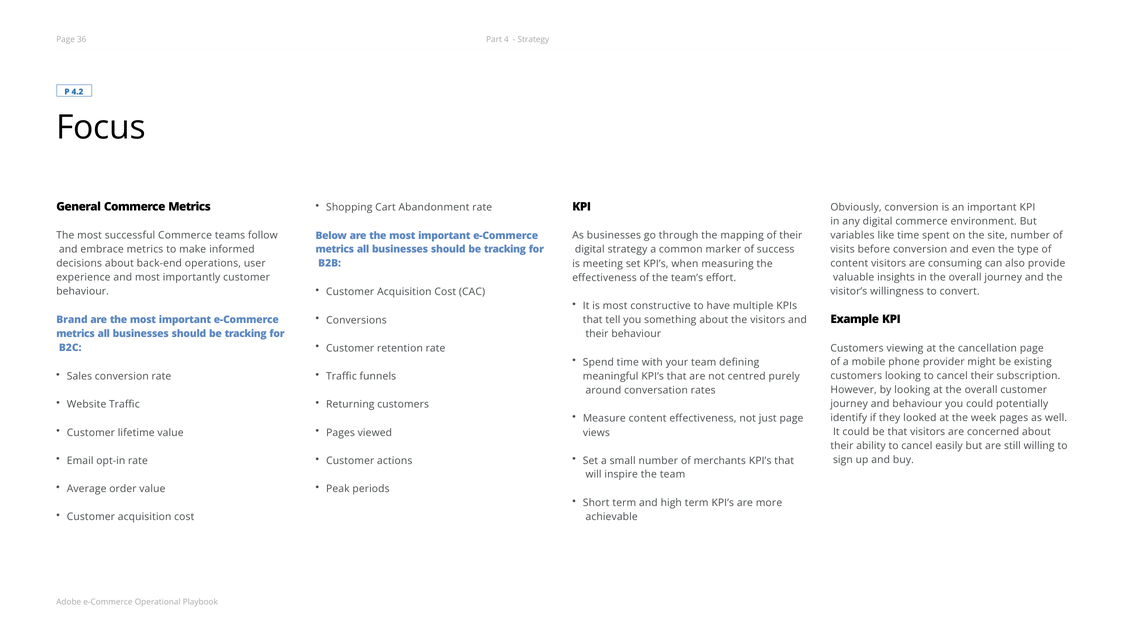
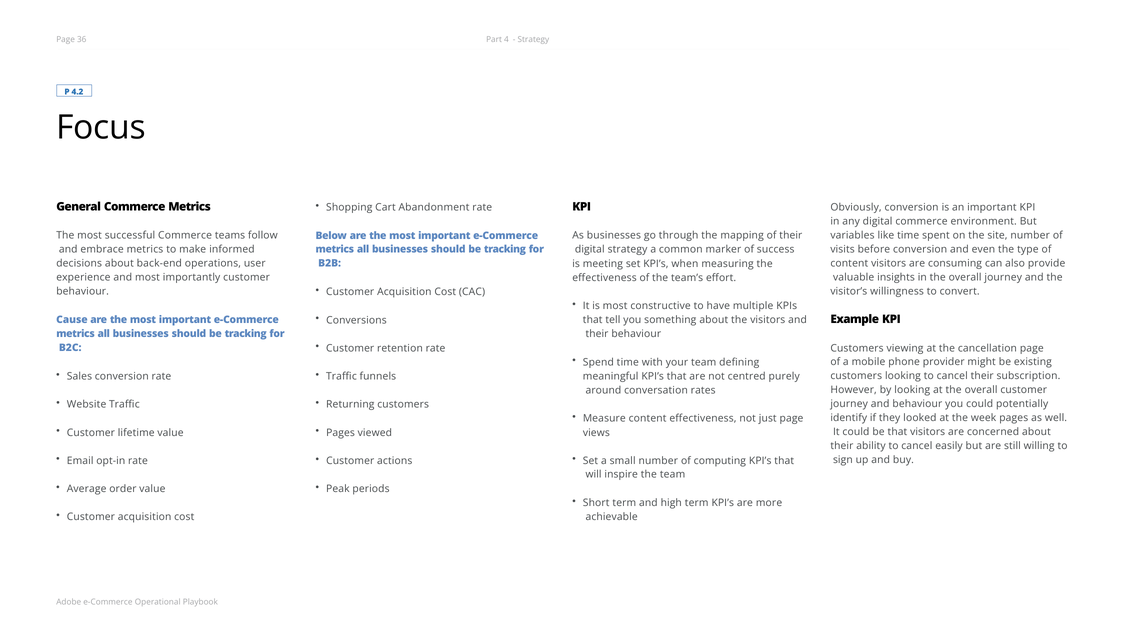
Brand: Brand -> Cause
merchants: merchants -> computing
